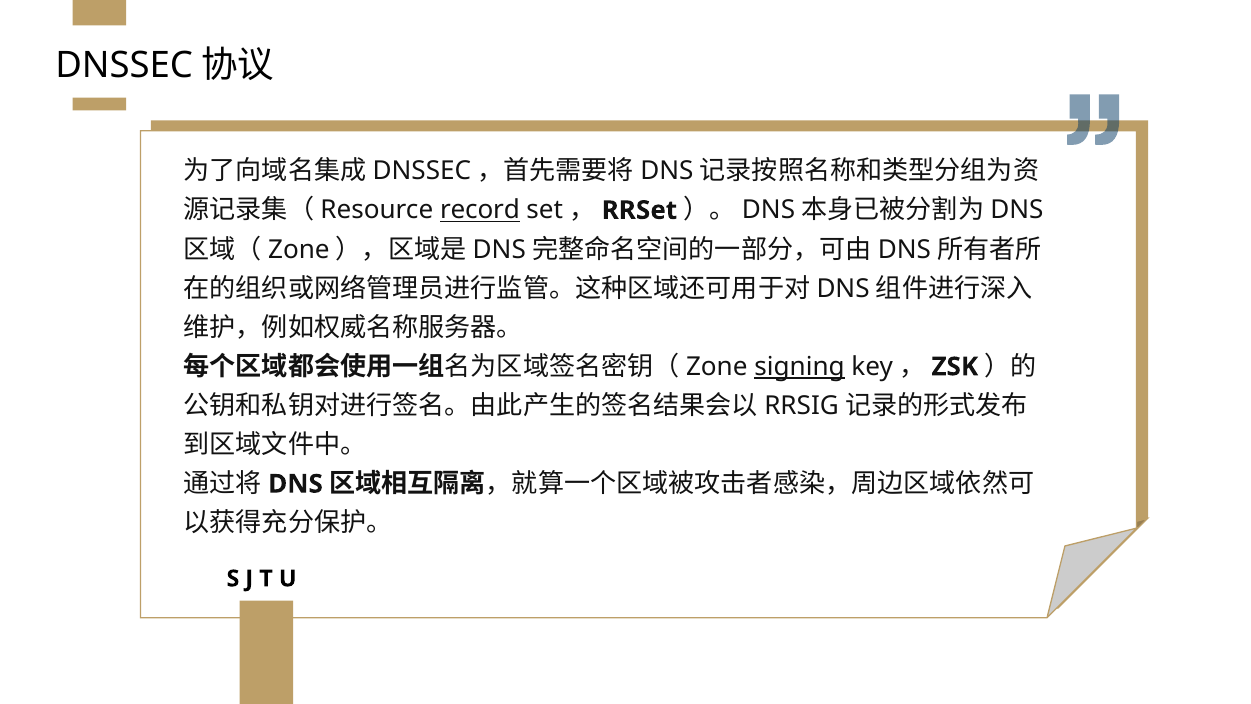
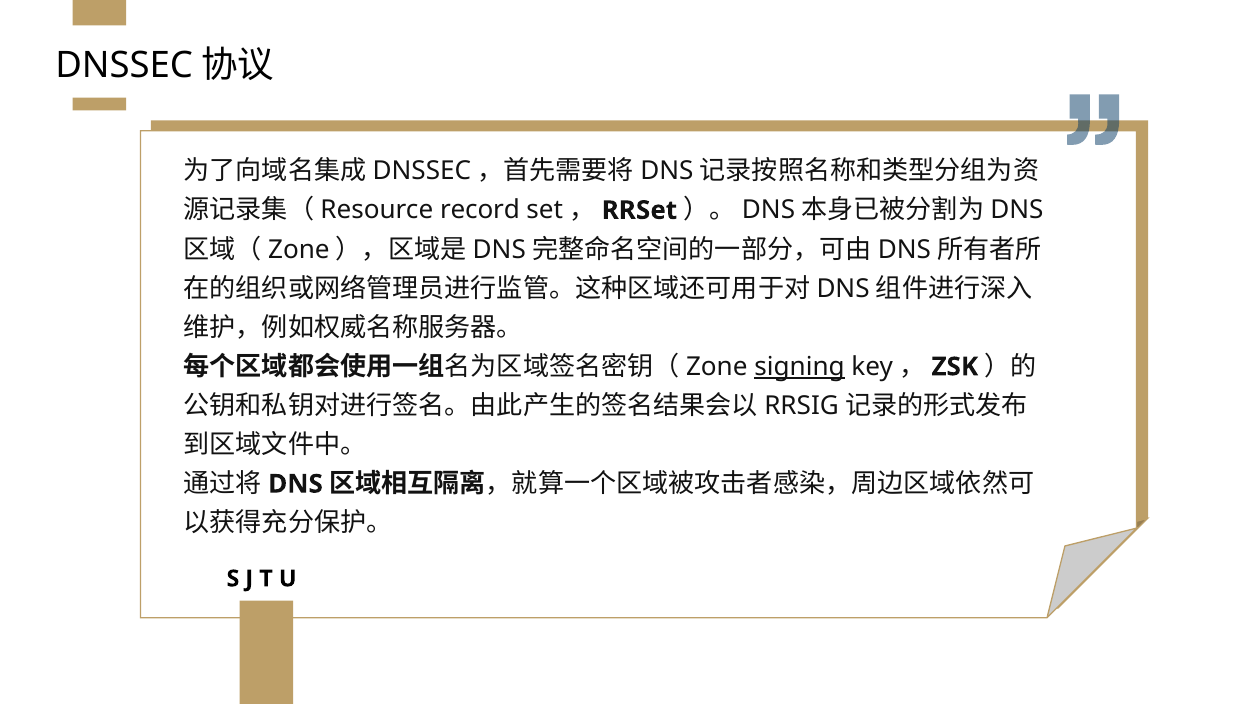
record underline: present -> none
